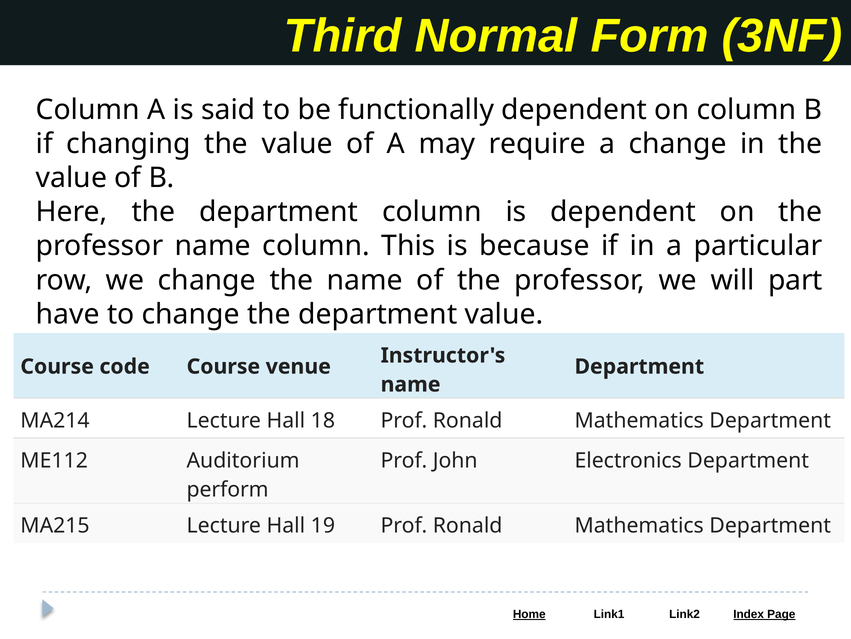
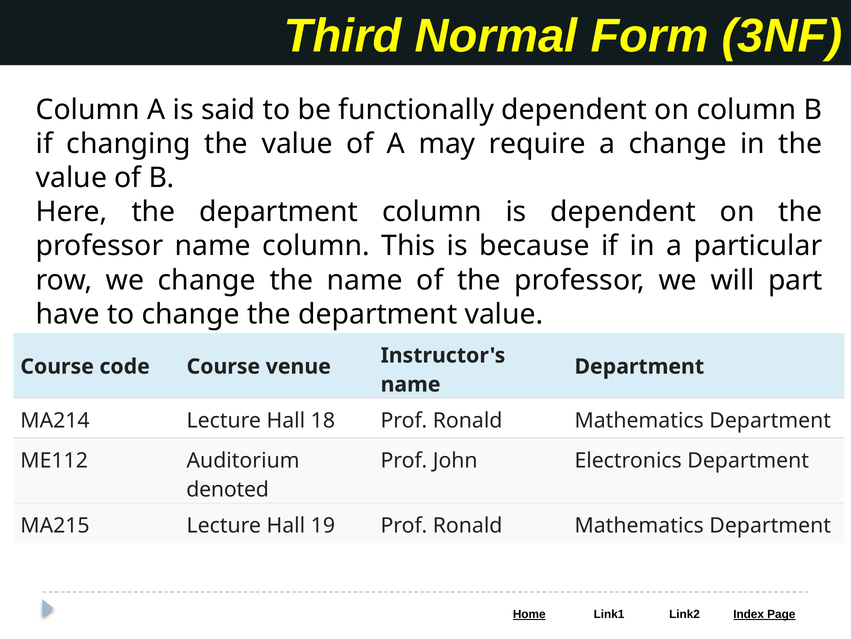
perform: perform -> denoted
